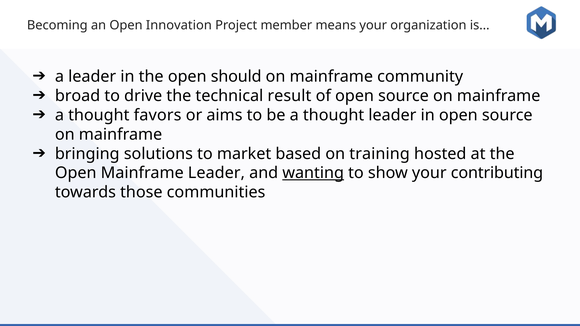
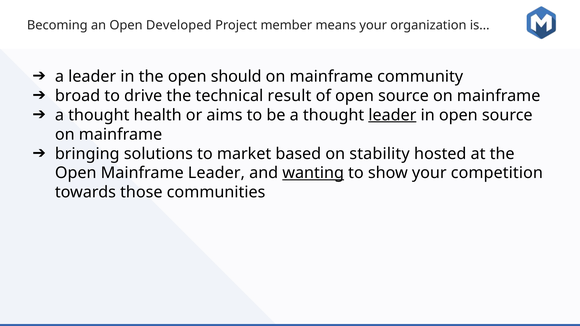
Innovation: Innovation -> Developed
favors: favors -> health
leader at (392, 115) underline: none -> present
training: training -> stability
contributing: contributing -> competition
